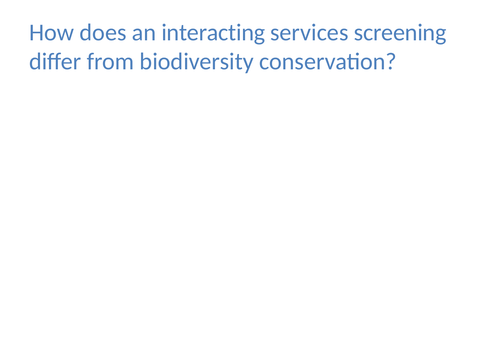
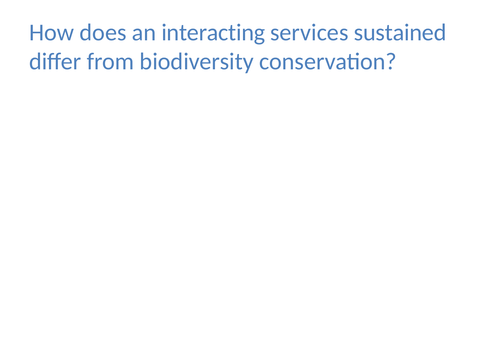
screening: screening -> sustained
